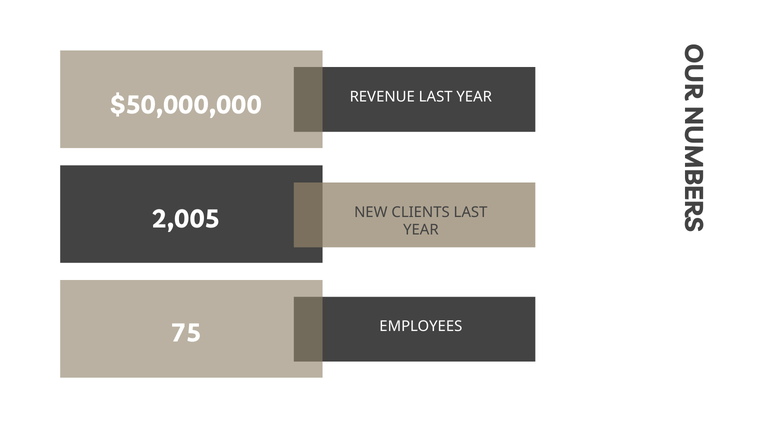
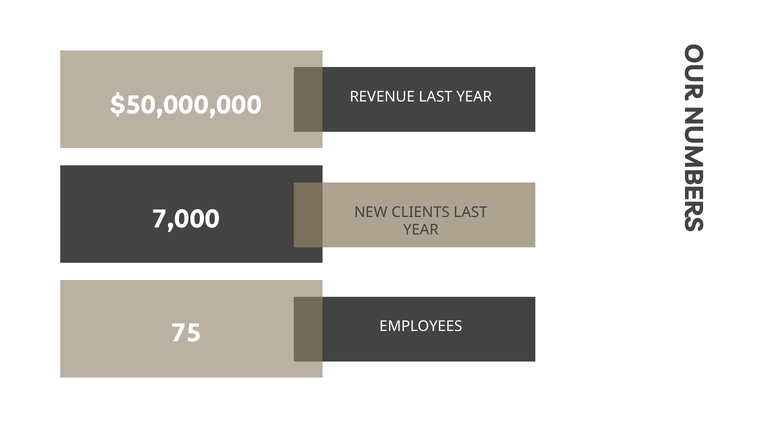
2,005: 2,005 -> 7,000
